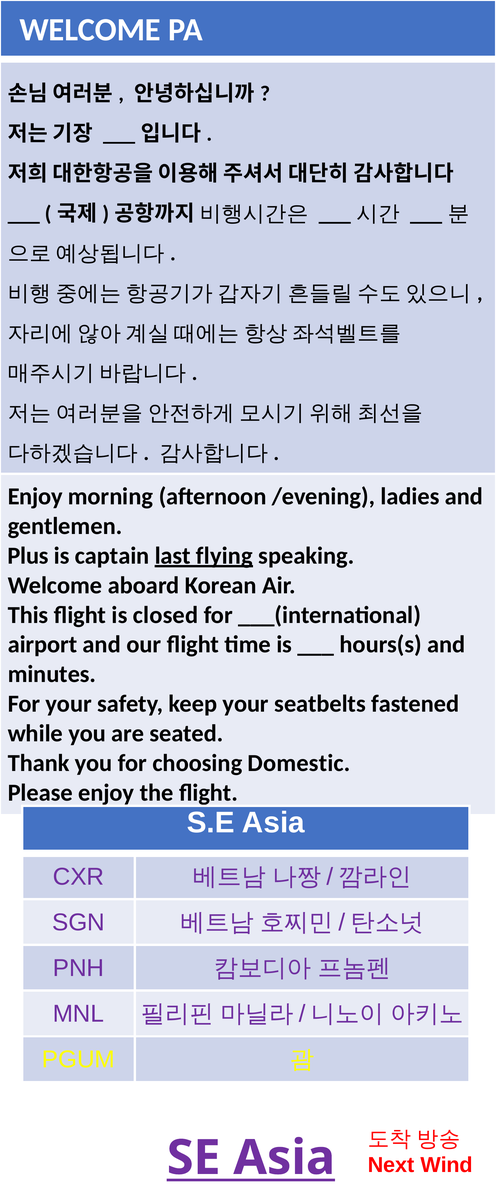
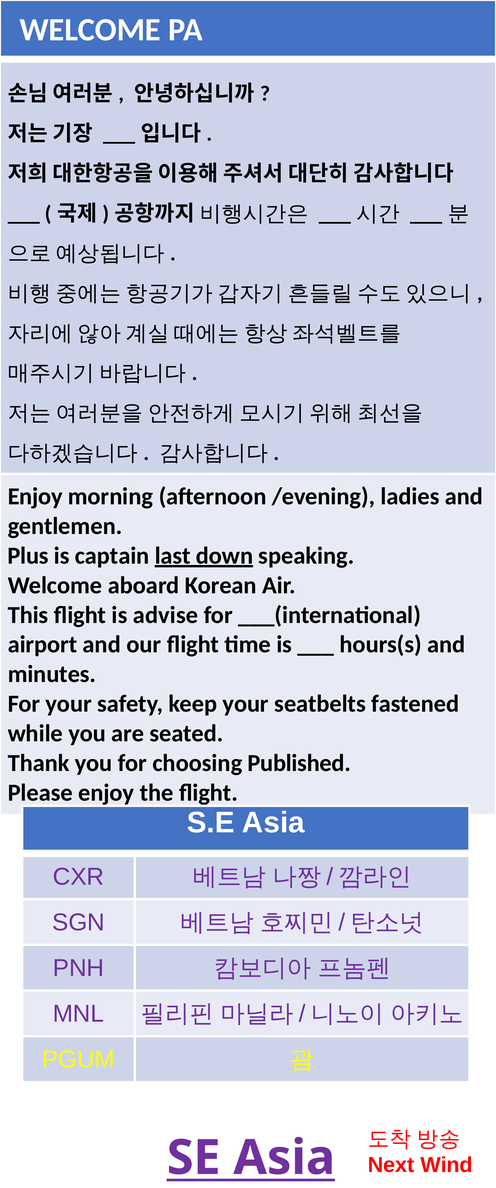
flying: flying -> down
closed: closed -> advise
Domestic: Domestic -> Published
